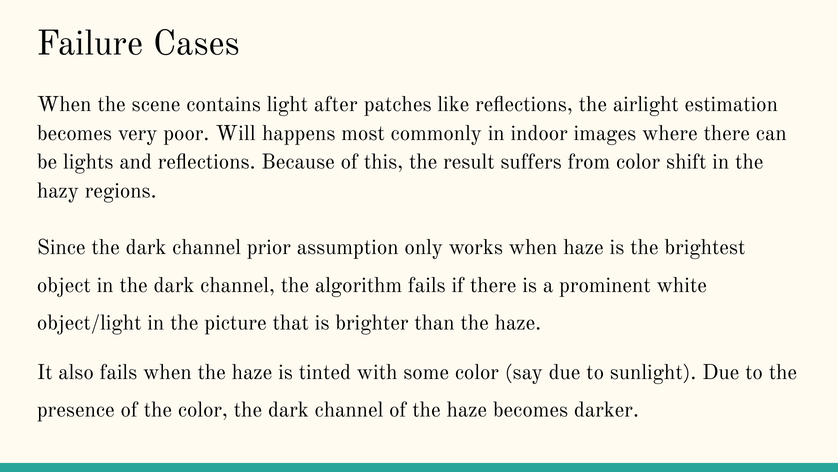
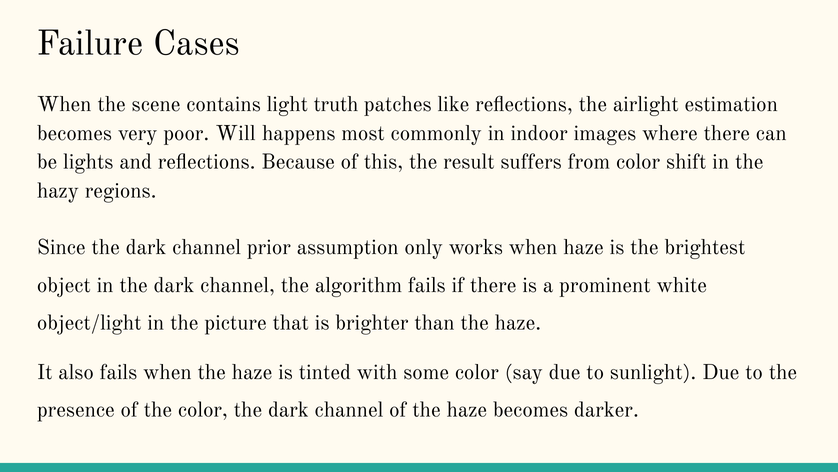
after: after -> truth
